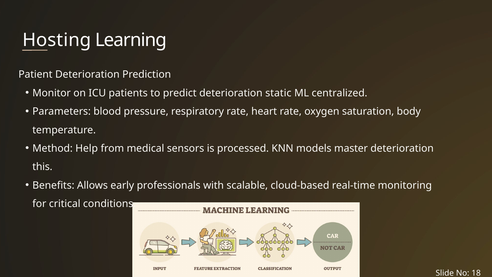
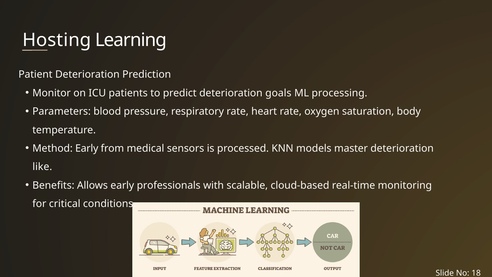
static: static -> goals
centralized: centralized -> processing
Method Help: Help -> Early
this: this -> like
